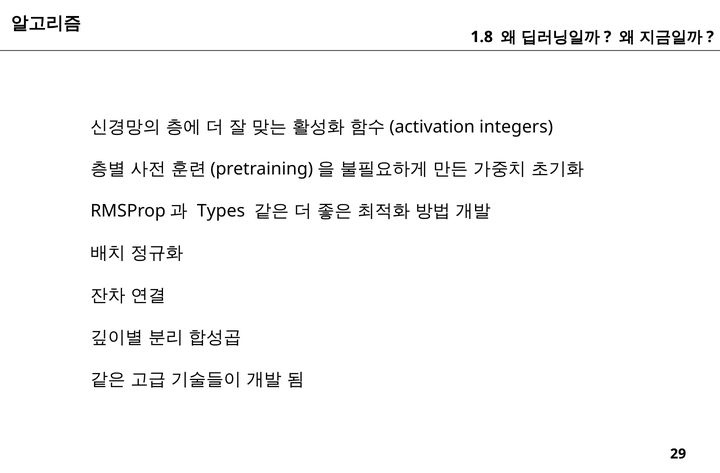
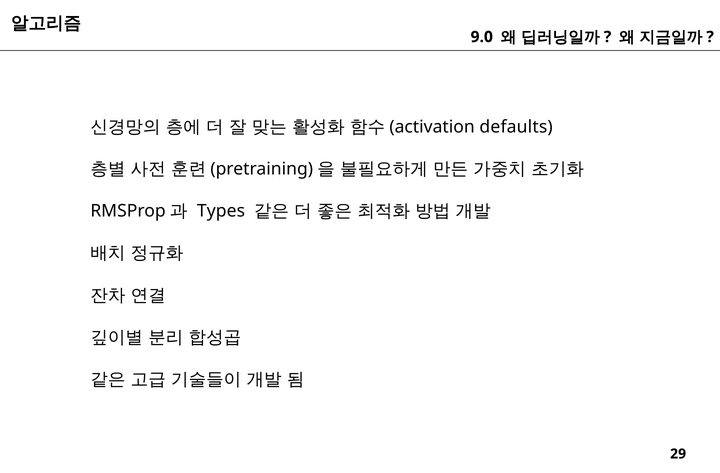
1.8: 1.8 -> 9.0
integers: integers -> defaults
